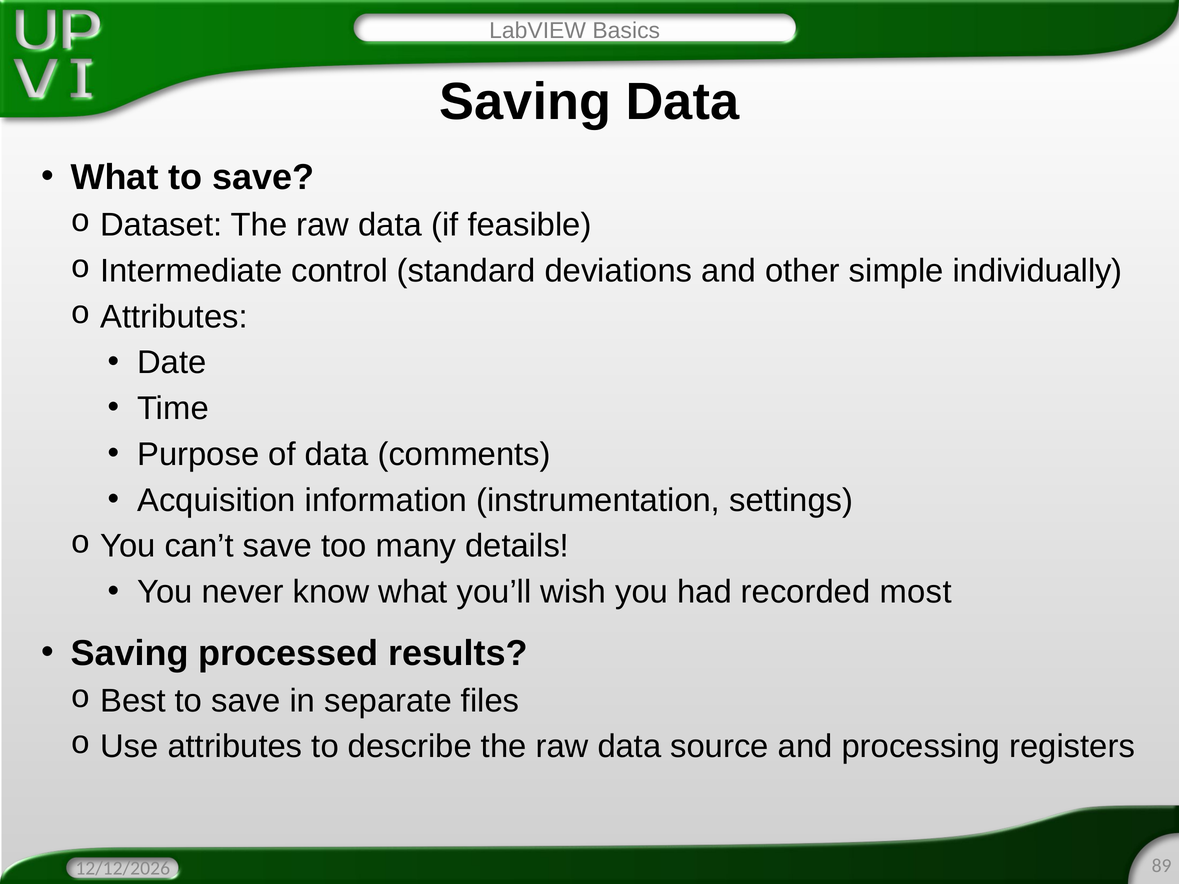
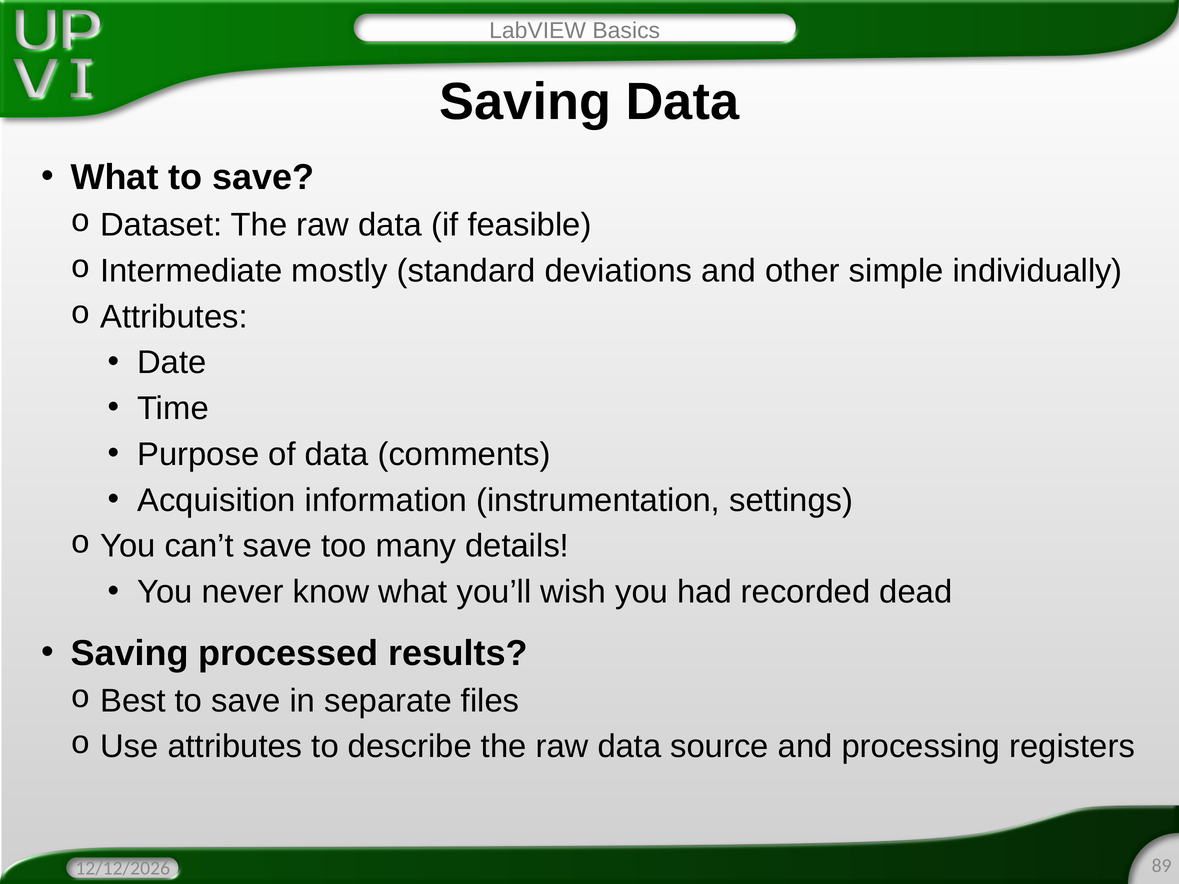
control: control -> mostly
most: most -> dead
